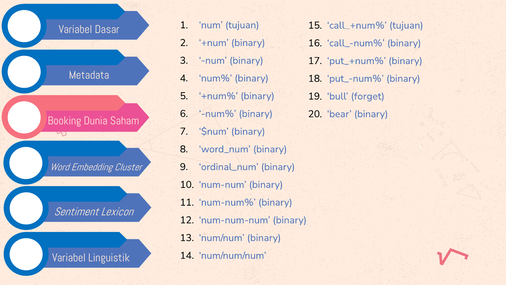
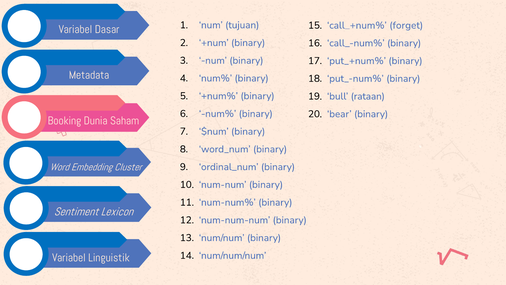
call_+num% tujuan: tujuan -> forget
forget: forget -> rataan
